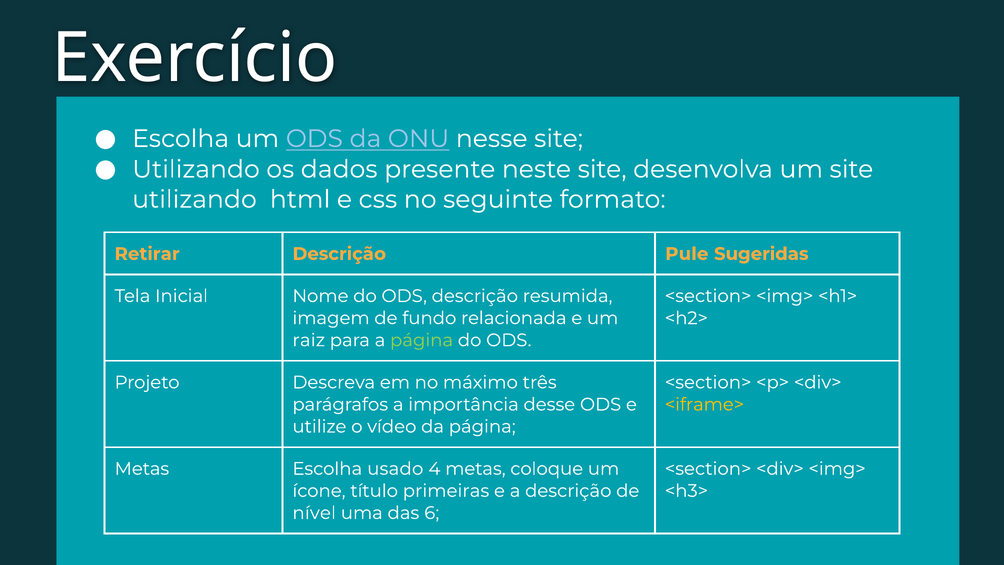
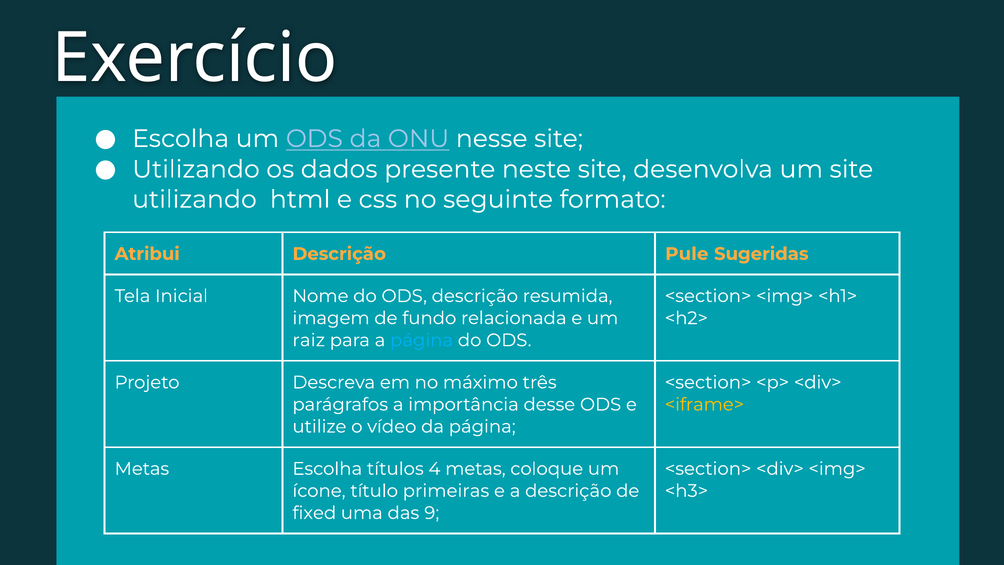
Retirar: Retirar -> Atribui
página at (422, 340) colour: light green -> light blue
usado: usado -> títulos
nível: nível -> fixed
6: 6 -> 9
